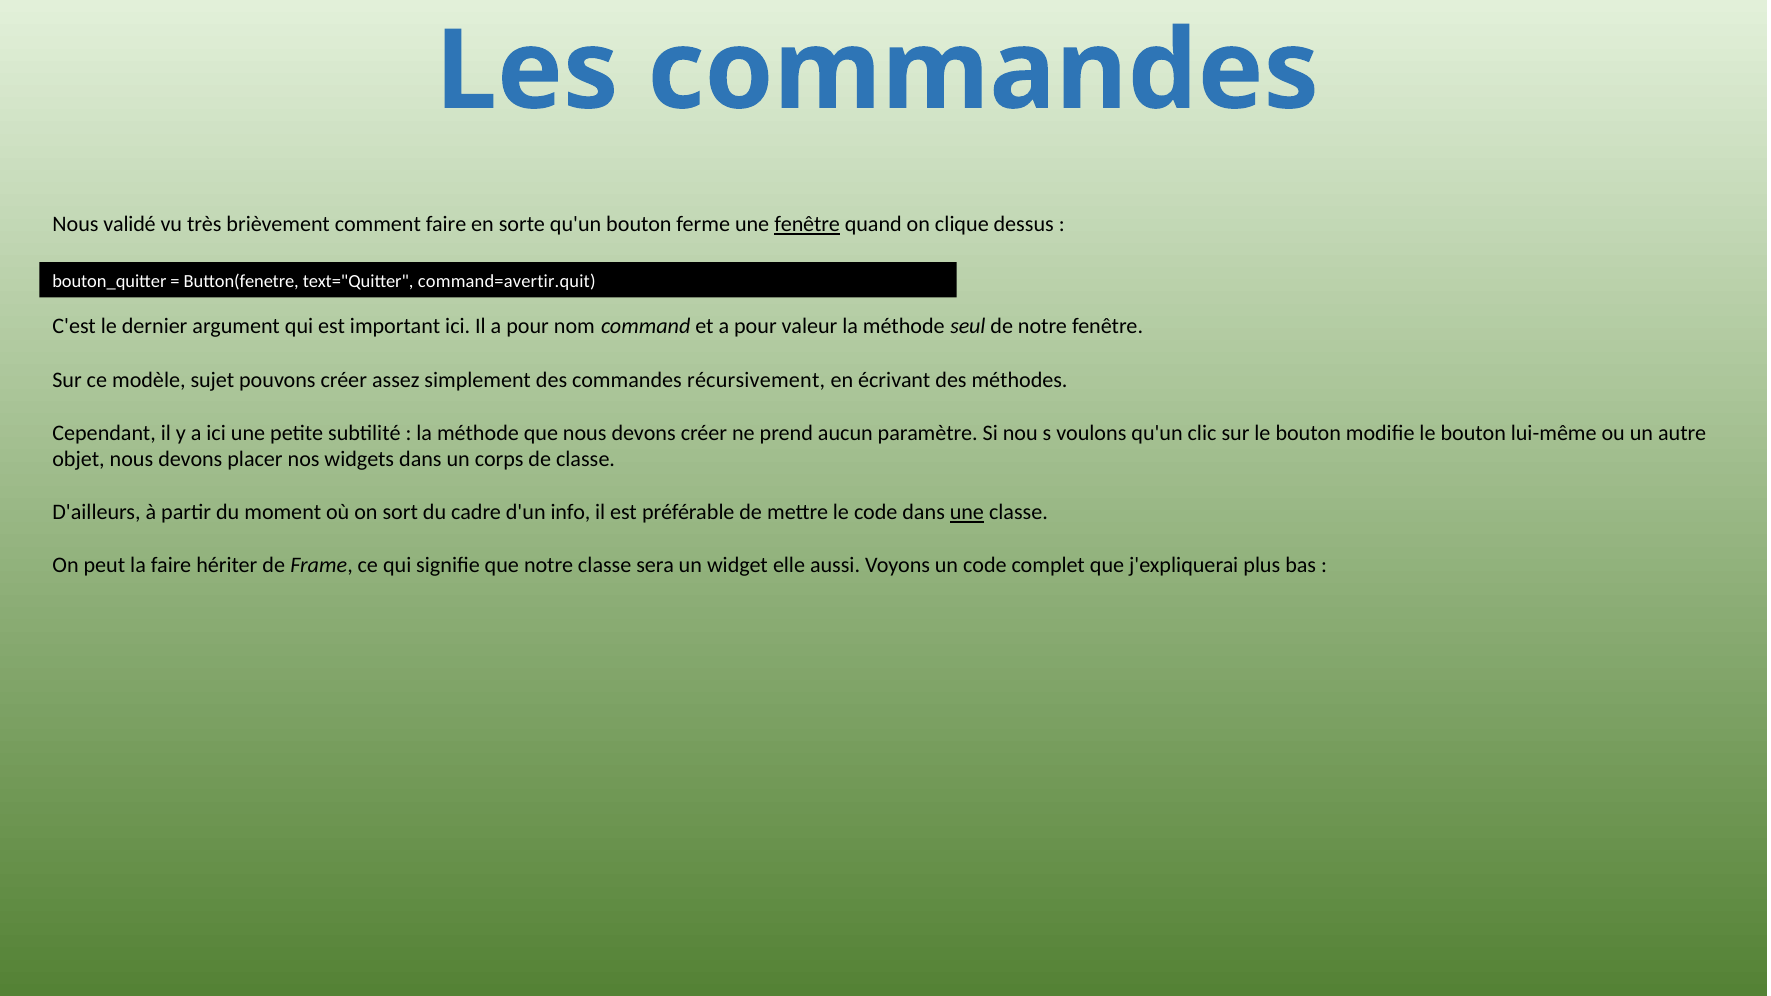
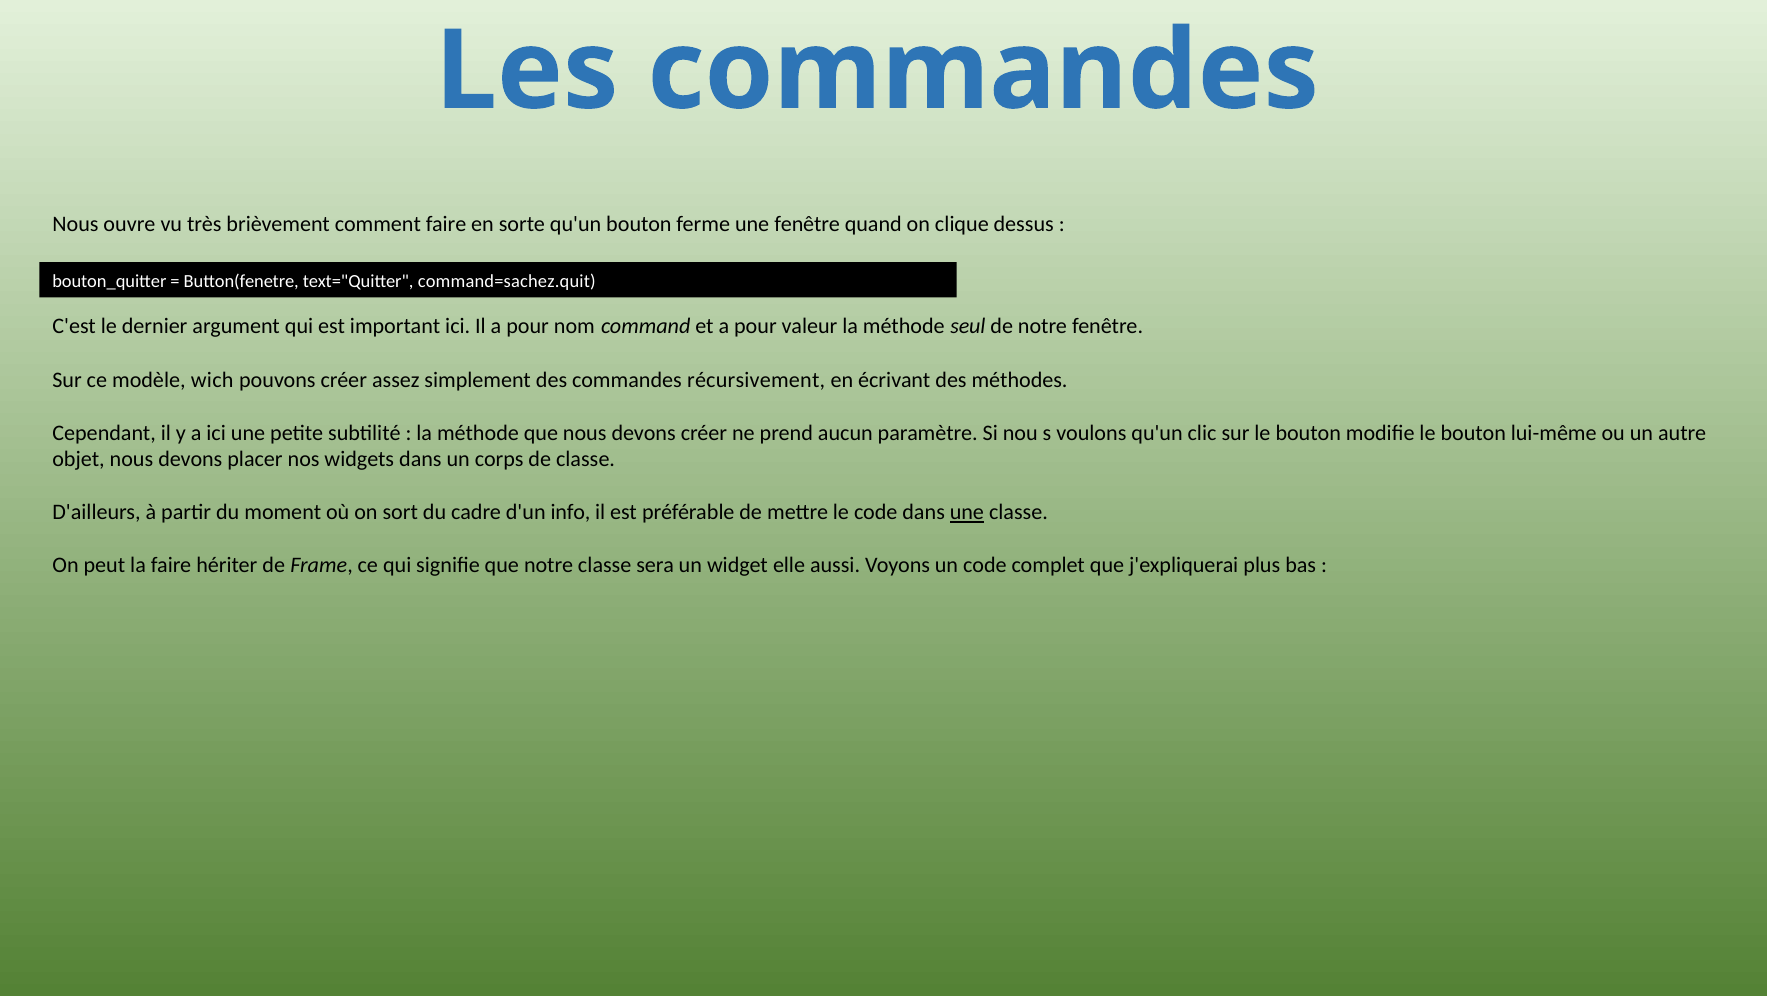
validé: validé -> ouvre
fenêtre at (807, 224) underline: present -> none
command=avertir.quit: command=avertir.quit -> command=sachez.quit
sujet: sujet -> wich
